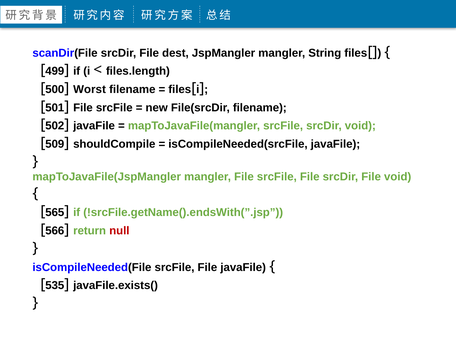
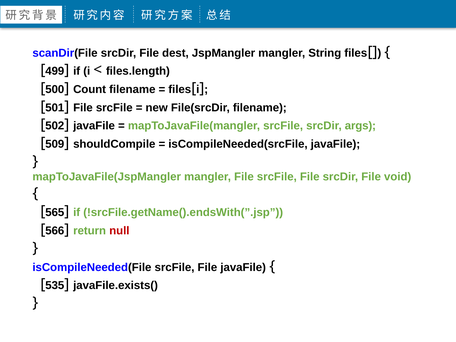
Worst: Worst -> Count
srcDir void: void -> args
